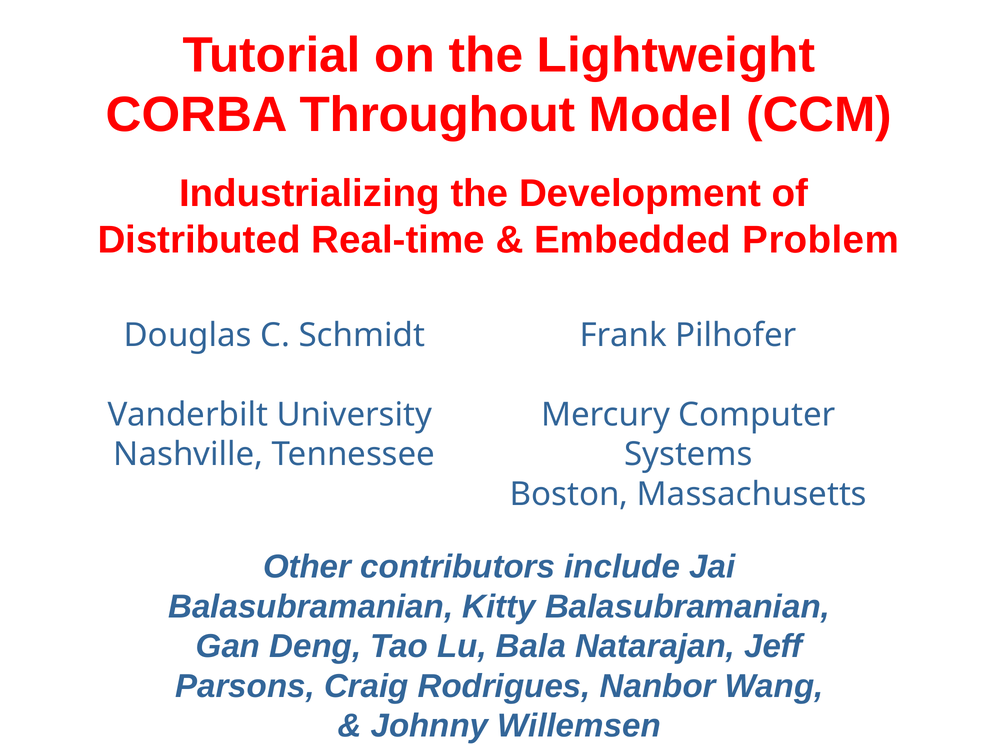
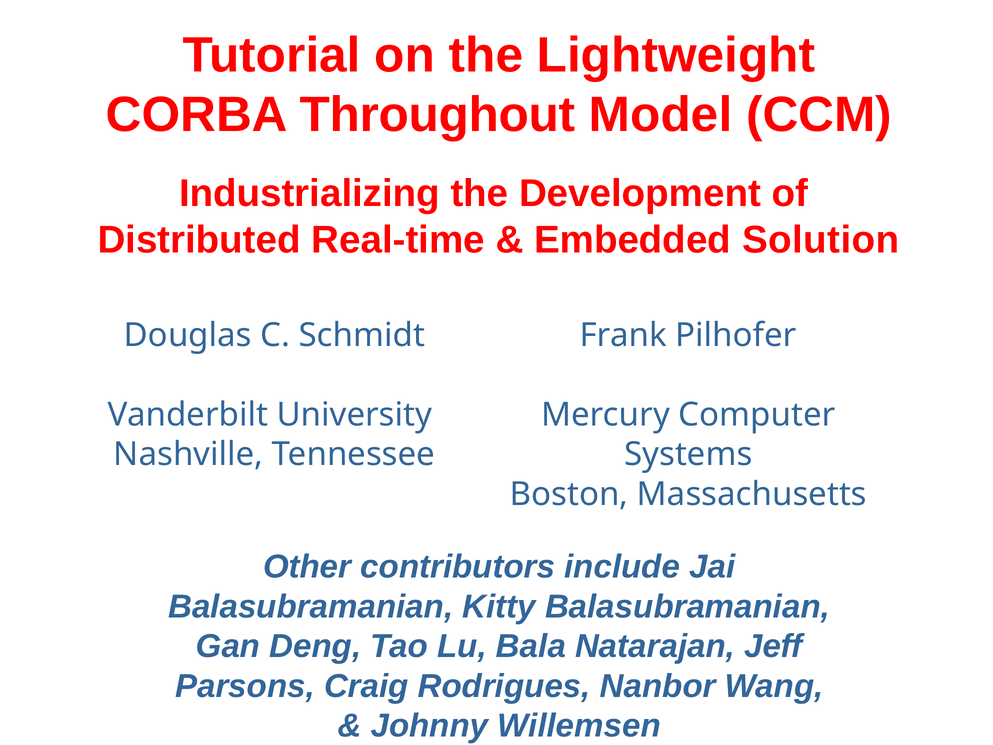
Problem: Problem -> Solution
